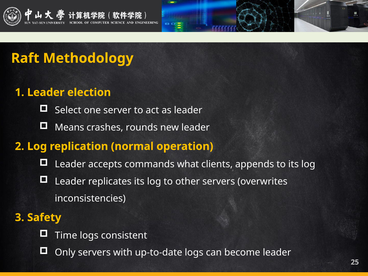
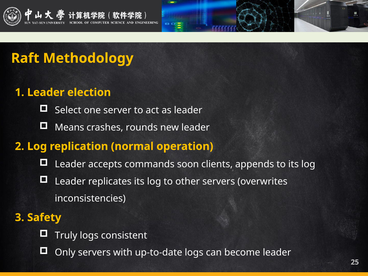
what: what -> soon
Time: Time -> Truly
